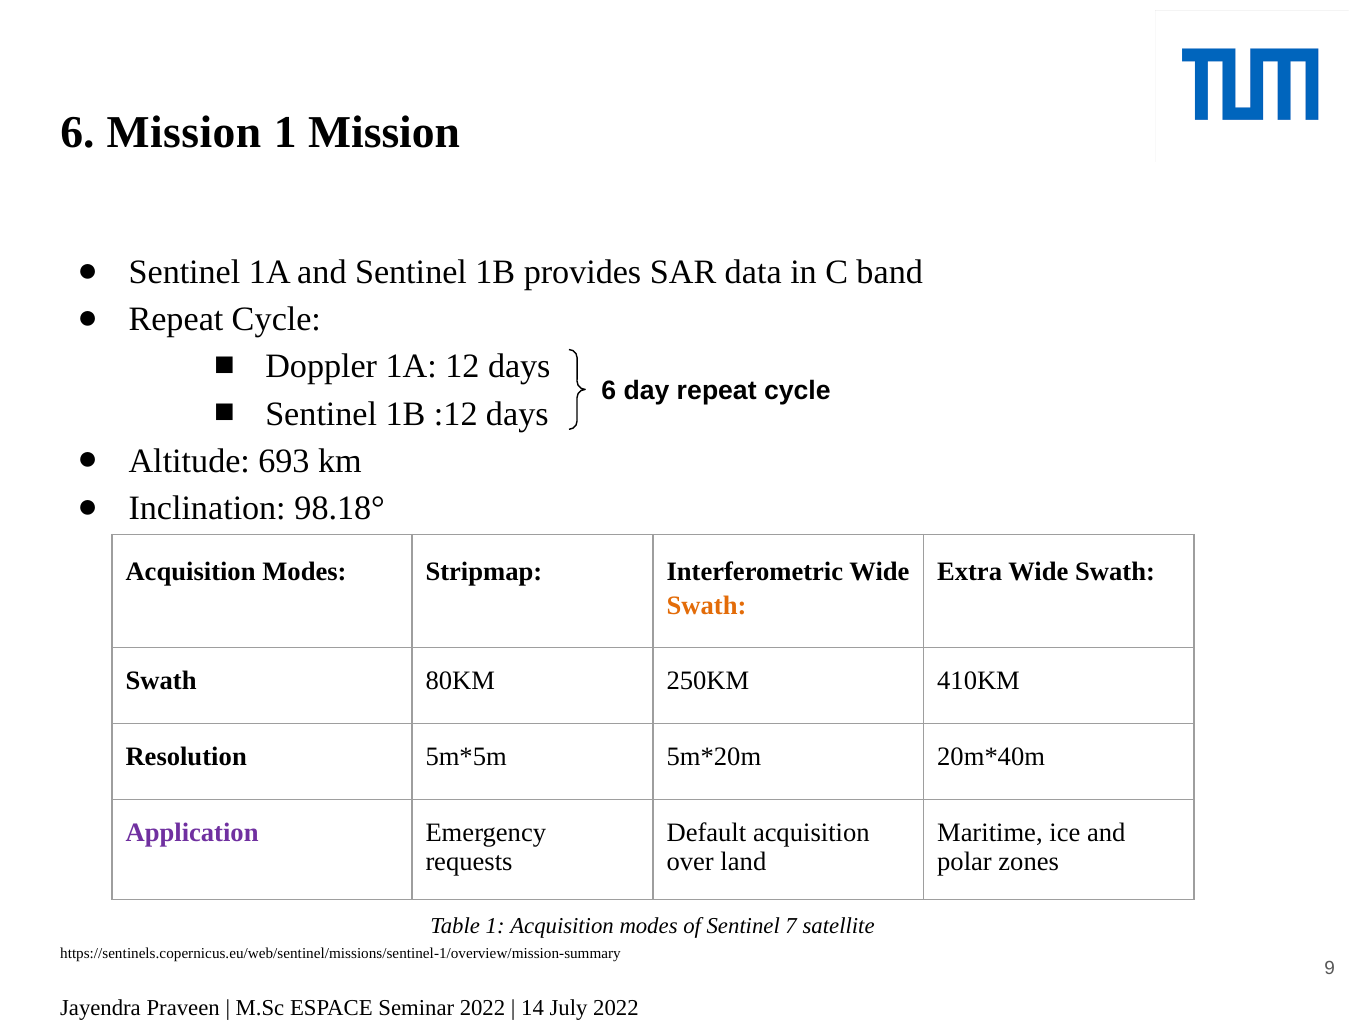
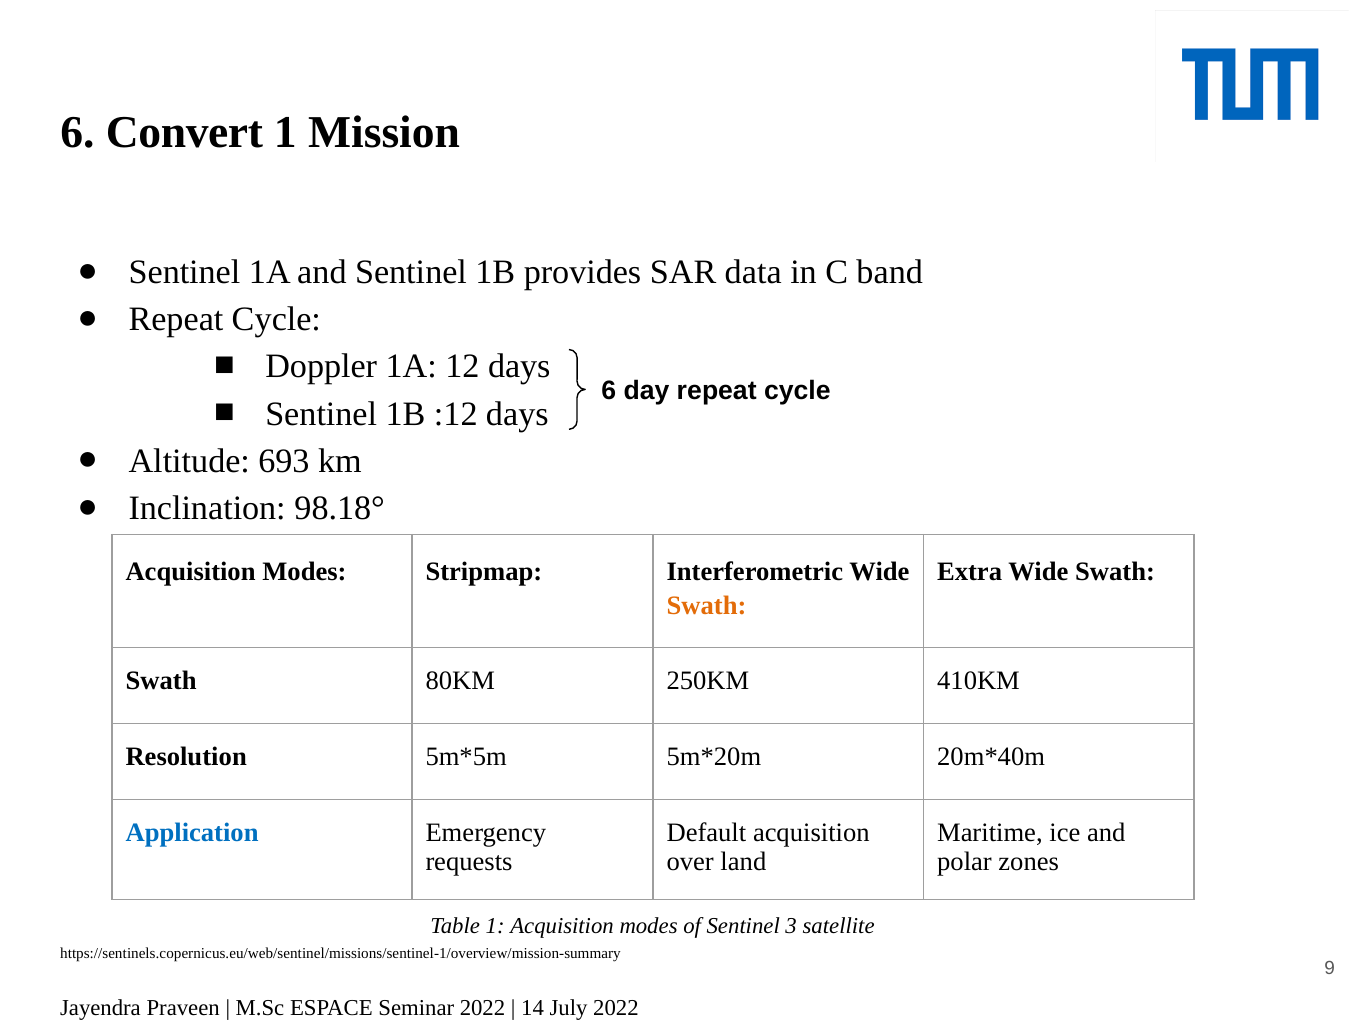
6 Mission: Mission -> Convert
Application colour: purple -> blue
7: 7 -> 3
